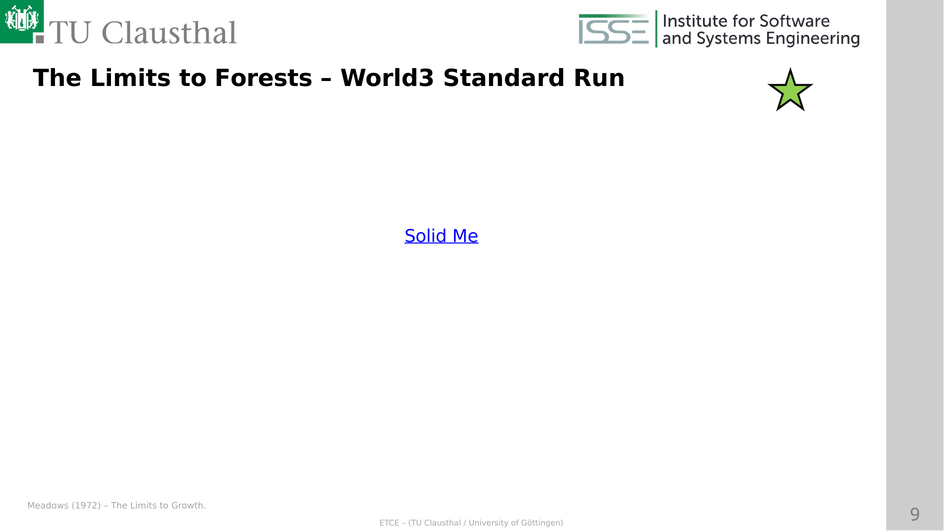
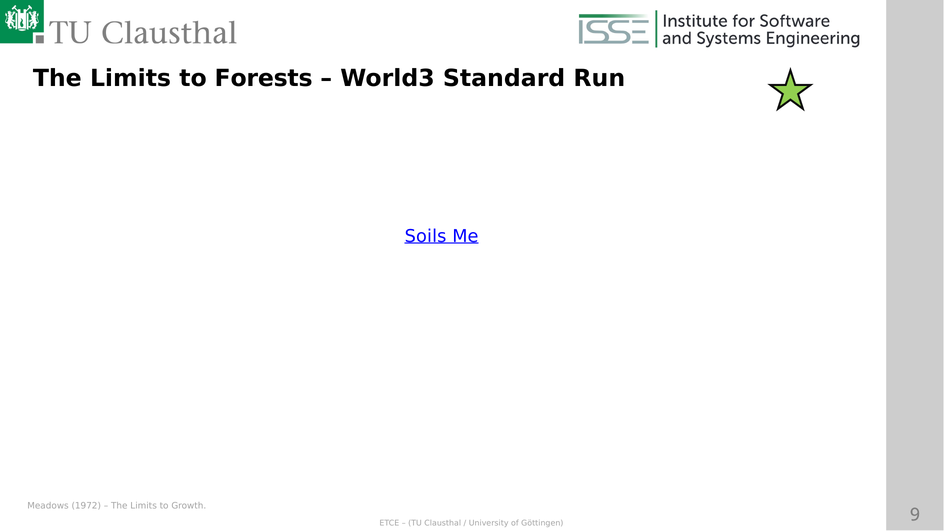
Solid: Solid -> Soils
